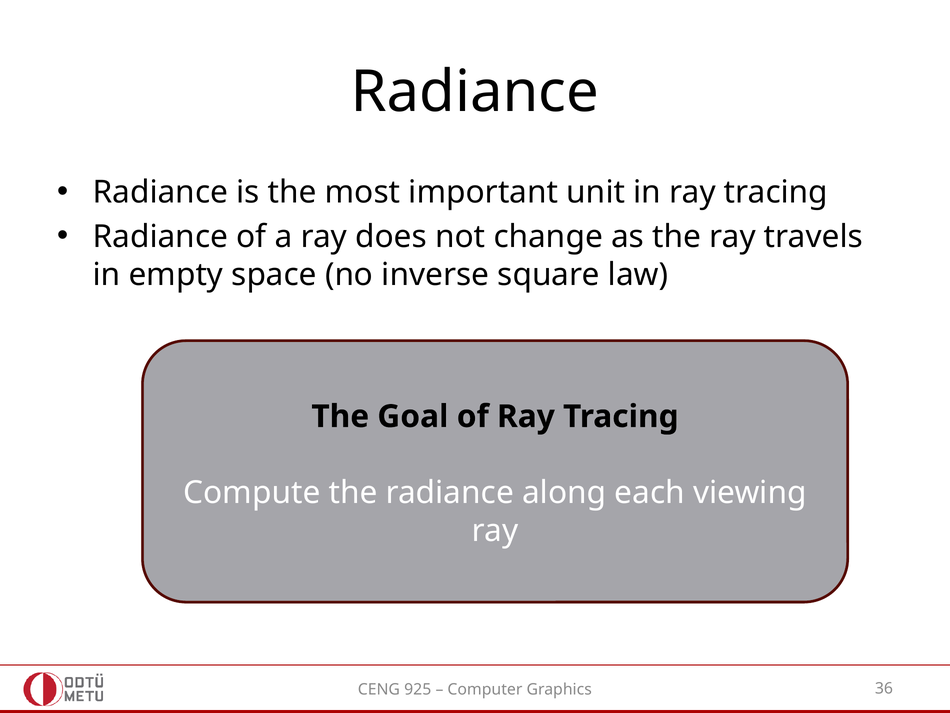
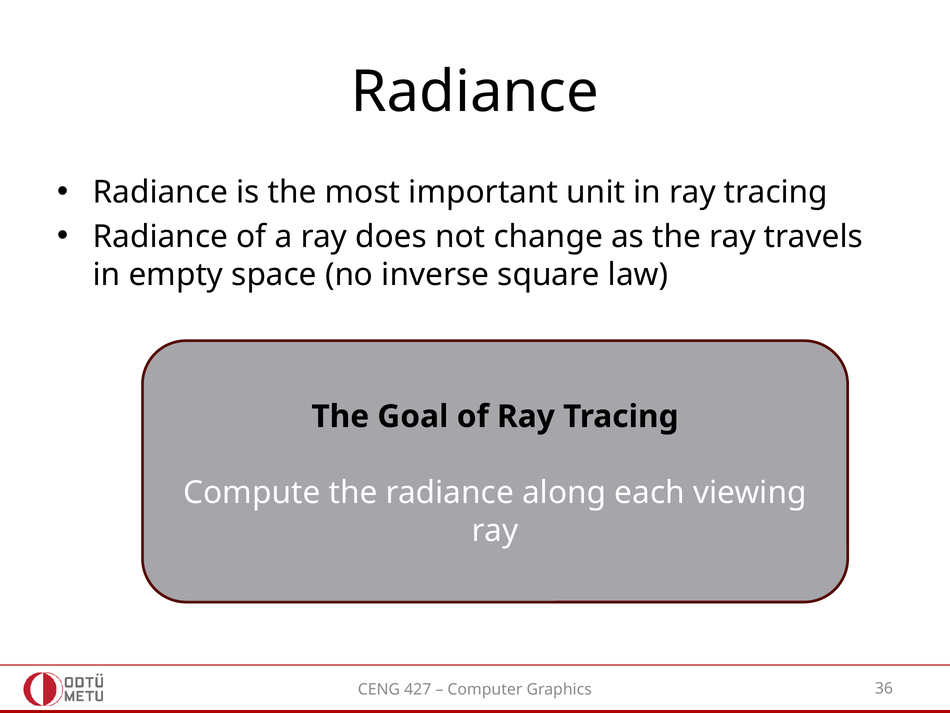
925: 925 -> 427
